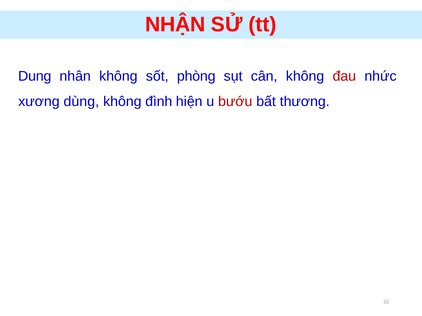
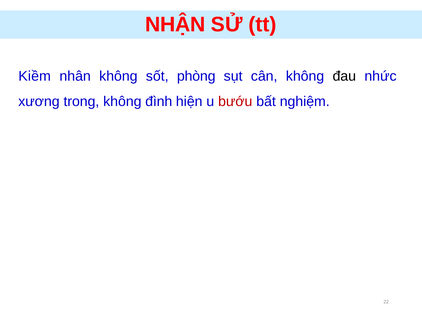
Dung: Dung -> Kiềm
đau colour: red -> black
dùng: dùng -> trong
thương: thương -> nghiệm
